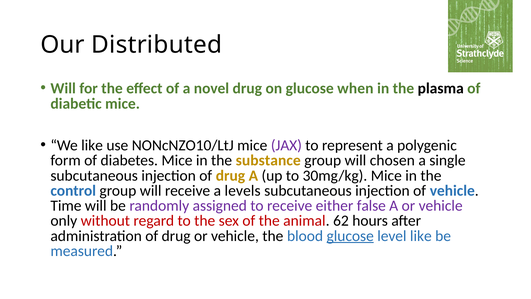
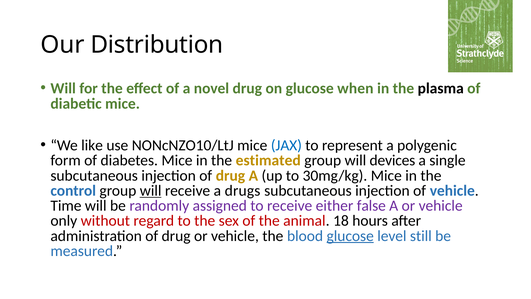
Distributed: Distributed -> Distribution
JAX colour: purple -> blue
substance: substance -> estimated
chosen: chosen -> devices
will at (151, 190) underline: none -> present
levels: levels -> drugs
62: 62 -> 18
level like: like -> still
